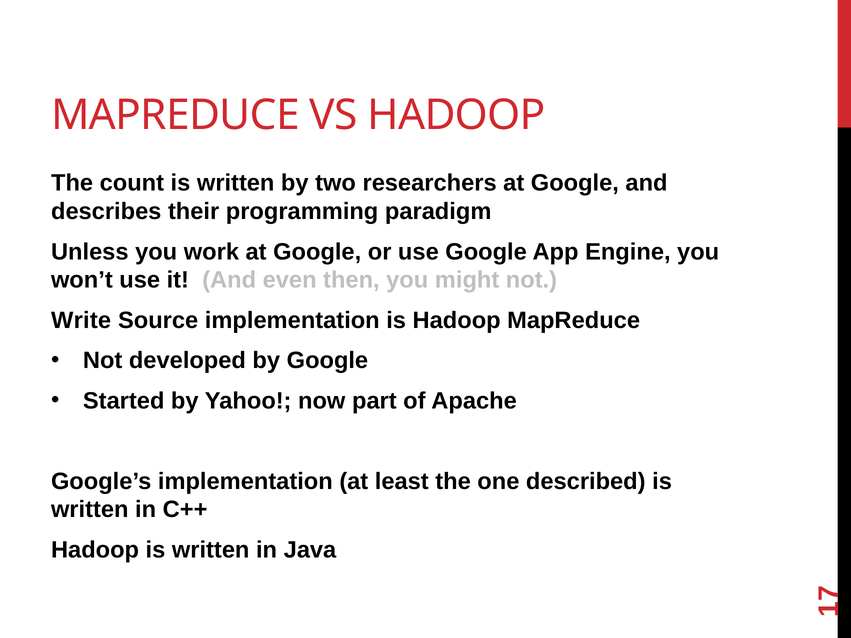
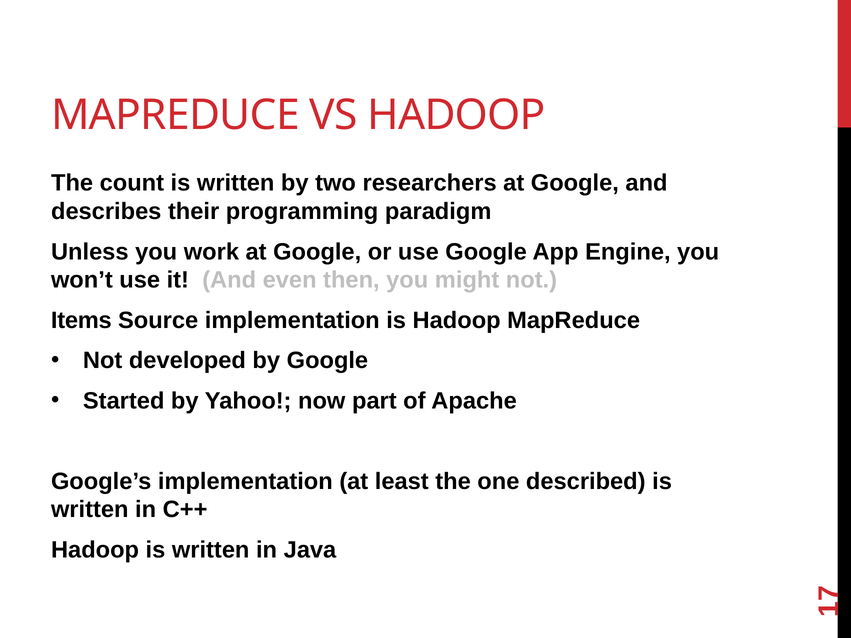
Write: Write -> Items
